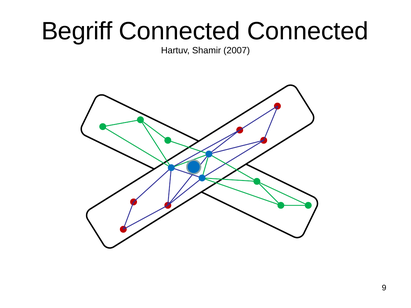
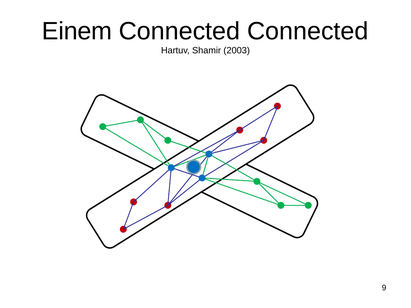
Begriff: Begriff -> Einem
2007: 2007 -> 2003
